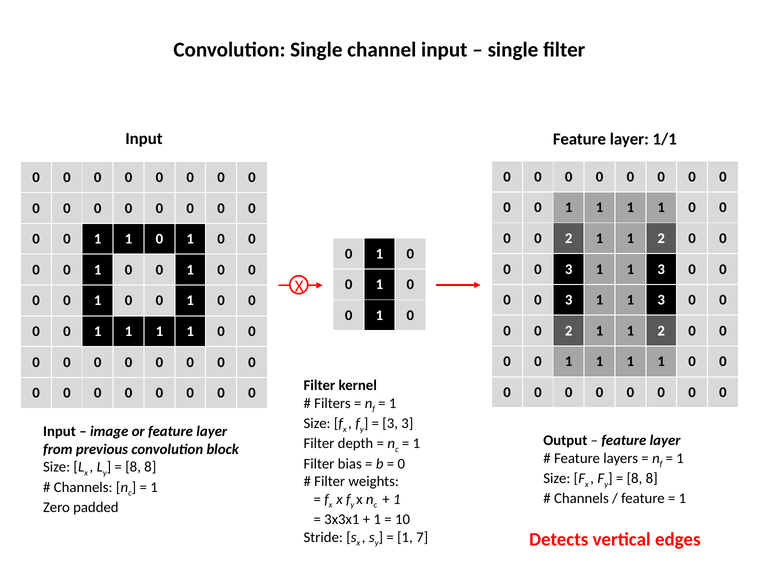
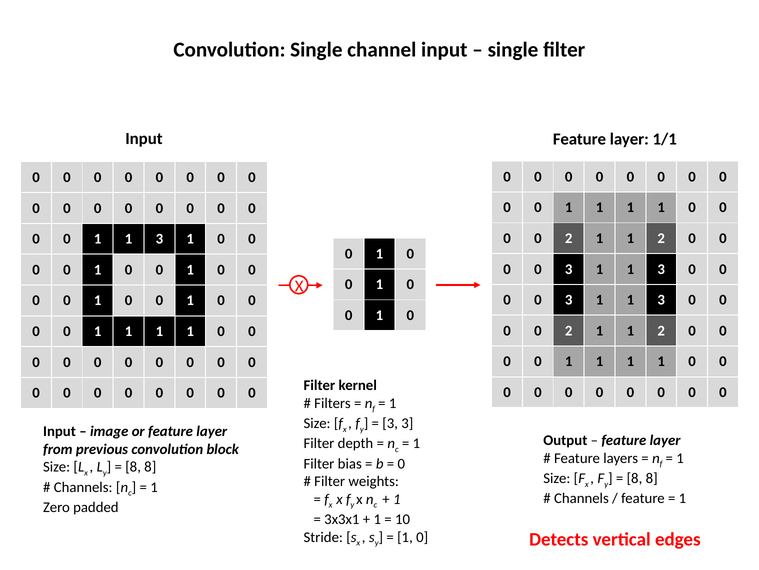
0 1 1 0: 0 -> 3
7 at (422, 536): 7 -> 0
